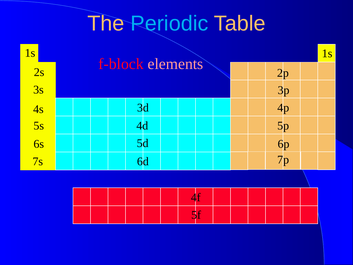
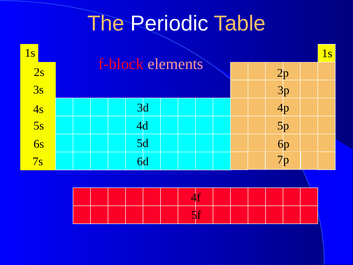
Periodic colour: light blue -> white
